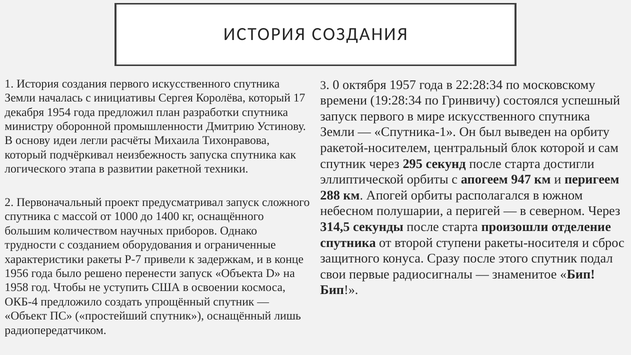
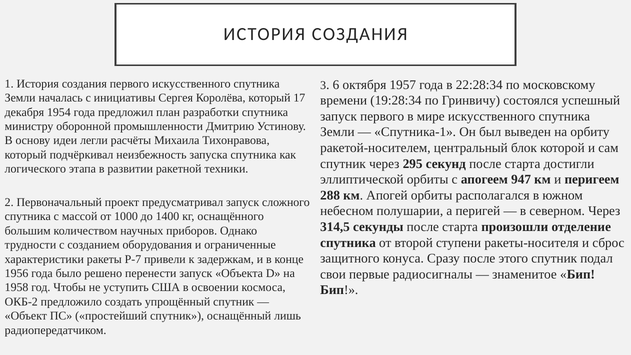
0: 0 -> 6
ОКБ-4: ОКБ-4 -> ОКБ-2
